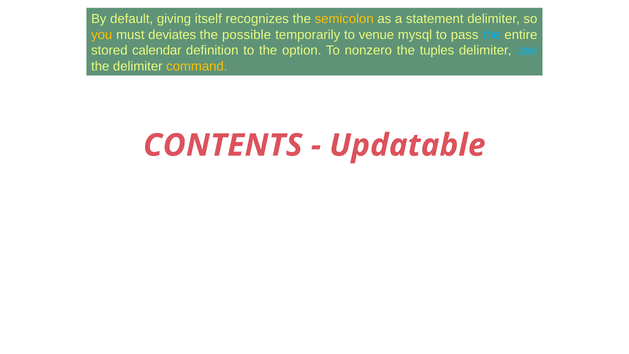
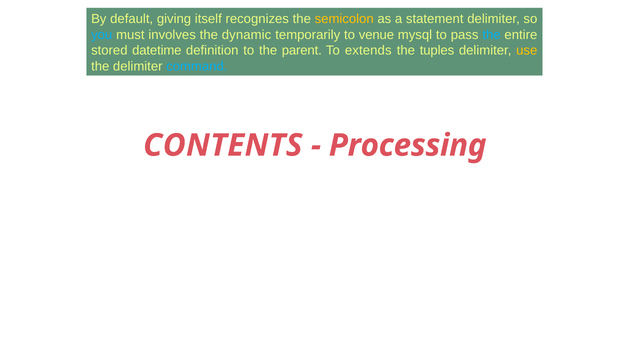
you colour: yellow -> light blue
deviates: deviates -> involves
possible: possible -> dynamic
calendar: calendar -> datetime
option: option -> parent
nonzero: nonzero -> extends
use colour: light blue -> yellow
command colour: yellow -> light blue
Updatable: Updatable -> Processing
